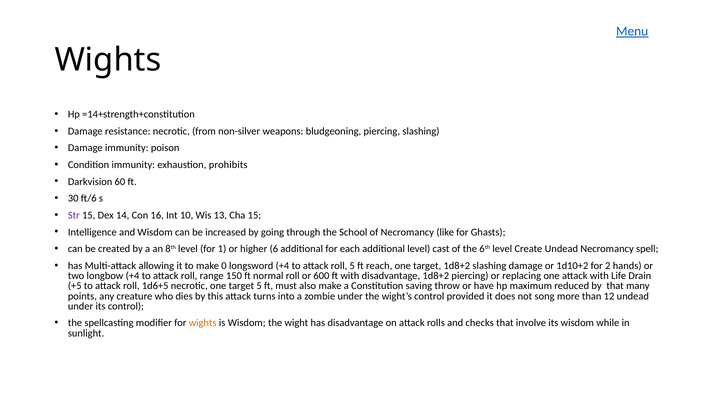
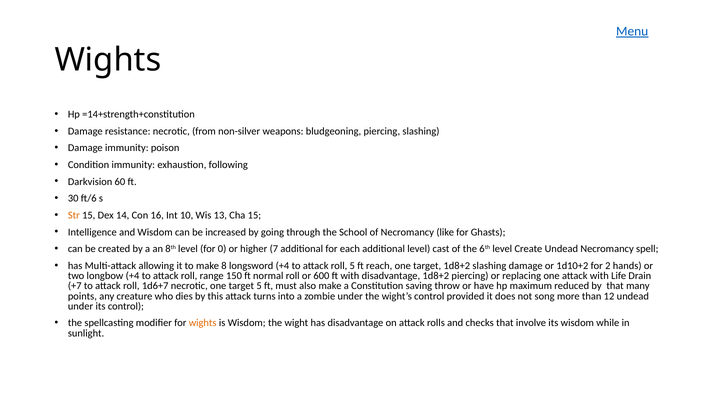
prohibits: prohibits -> following
Str colour: purple -> orange
1: 1 -> 0
6: 6 -> 7
0: 0 -> 8
+5: +5 -> +7
1d6+5: 1d6+5 -> 1d6+7
